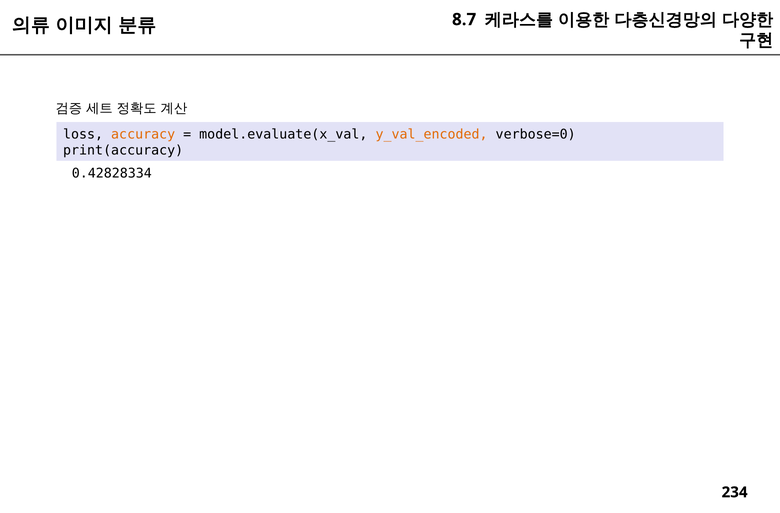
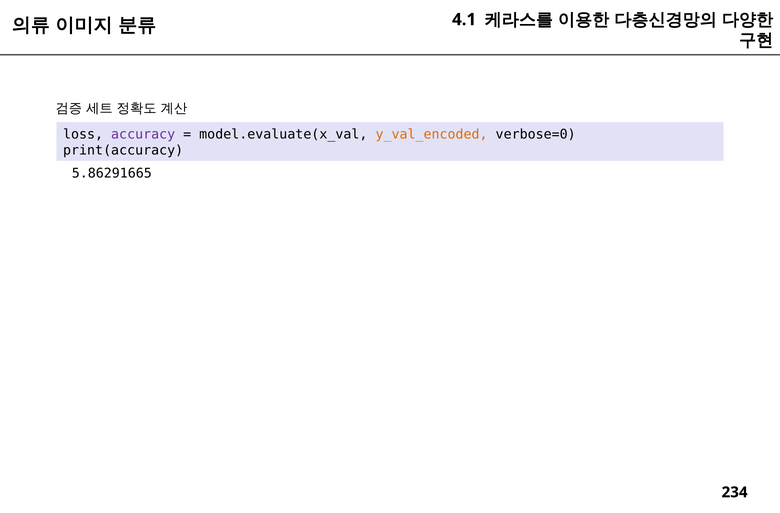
8.7: 8.7 -> 4.1
accuracy colour: orange -> purple
0.42828334: 0.42828334 -> 5.86291665
